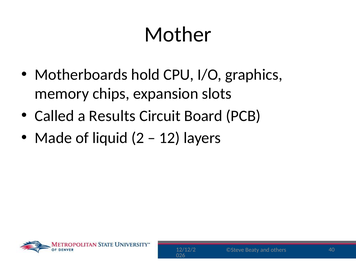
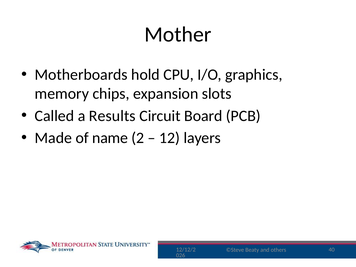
liquid: liquid -> name
